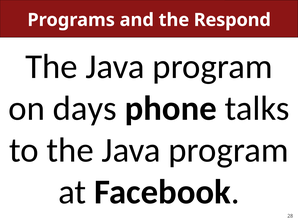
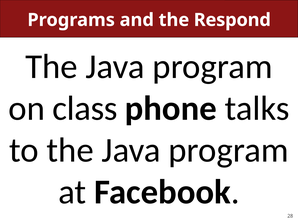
days: days -> class
